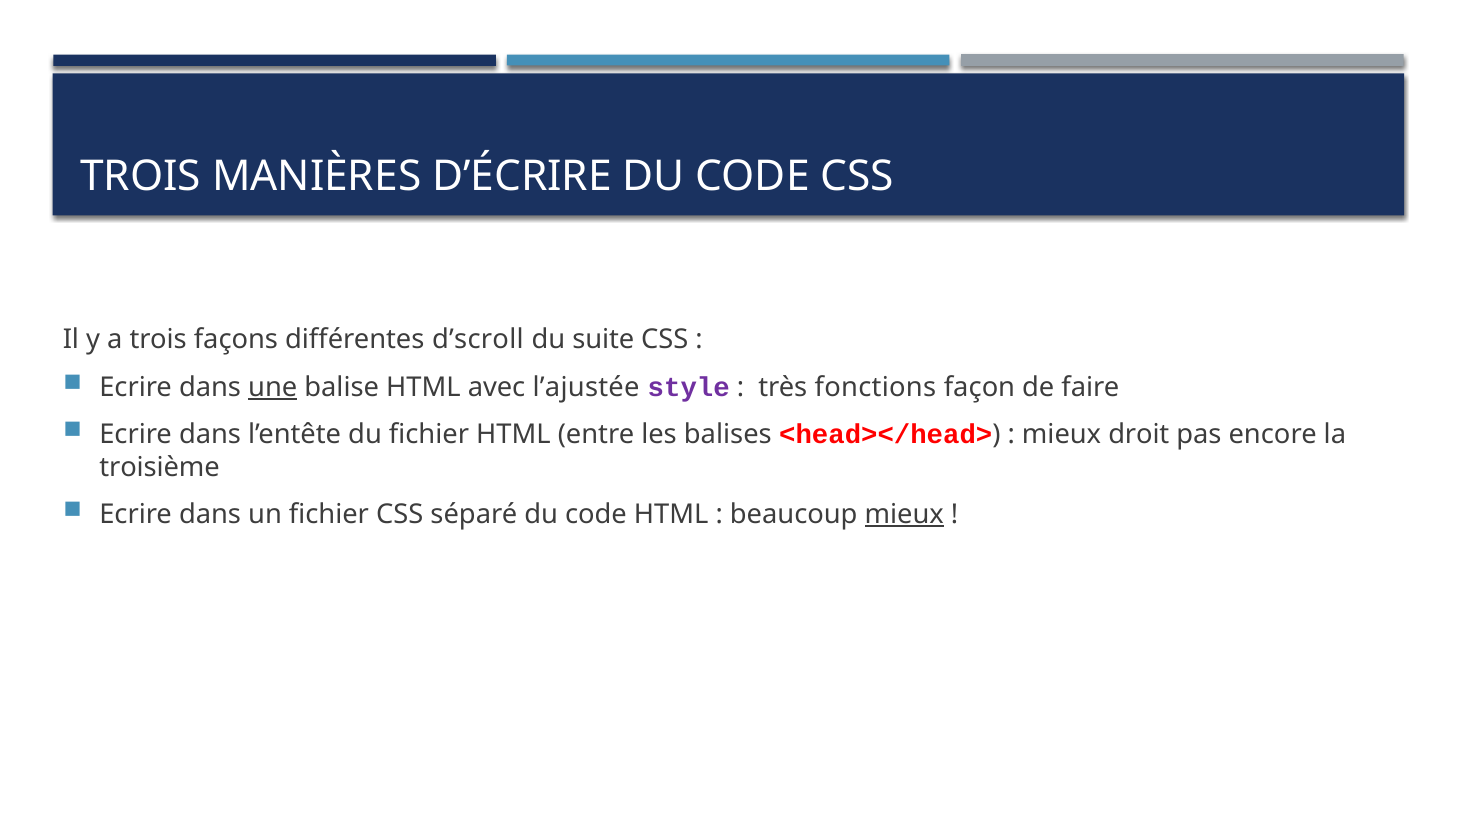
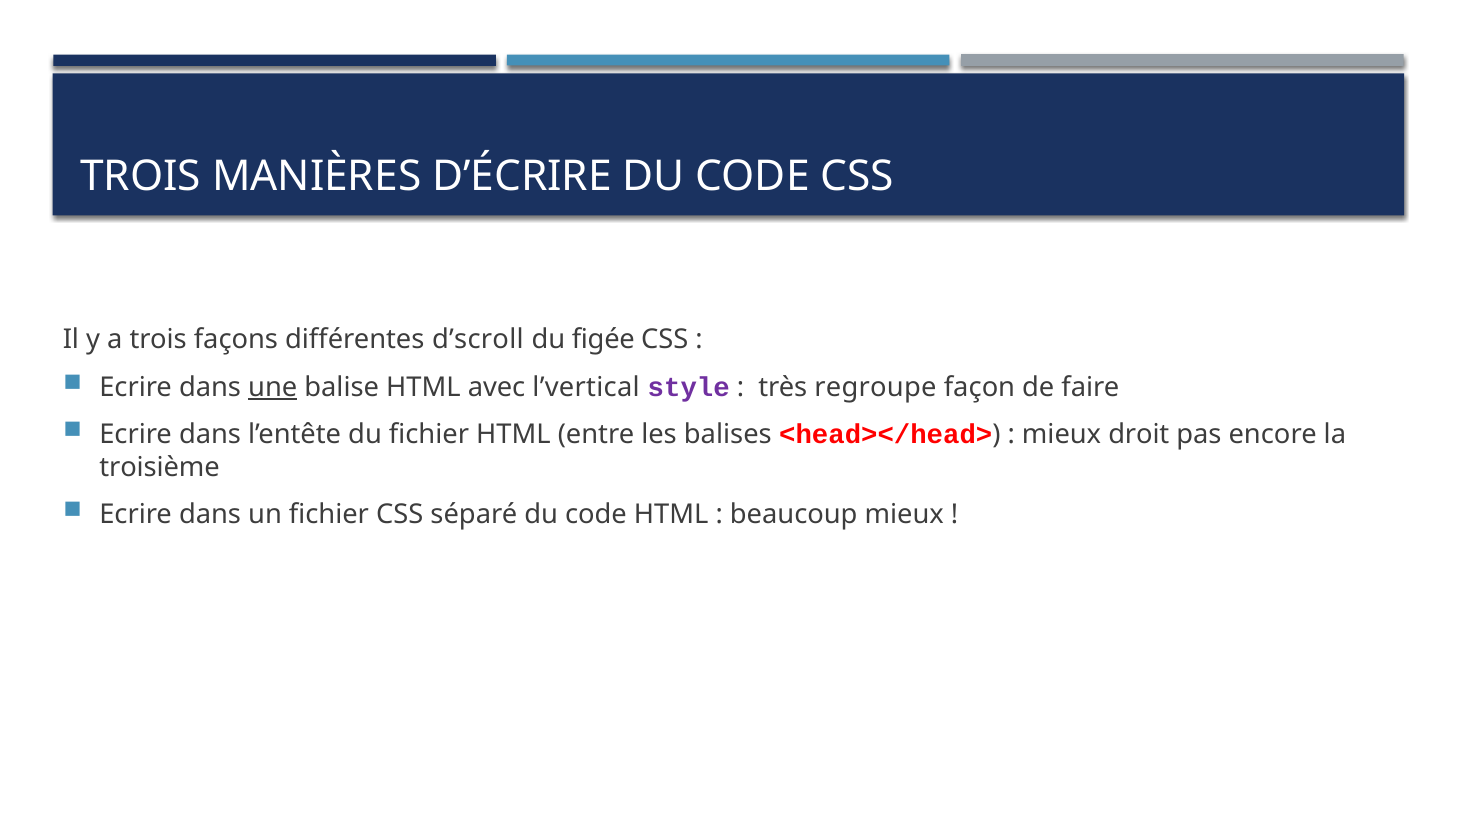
suite: suite -> figée
l’ajustée: l’ajustée -> l’vertical
fonctions: fonctions -> regroupe
mieux at (904, 515) underline: present -> none
